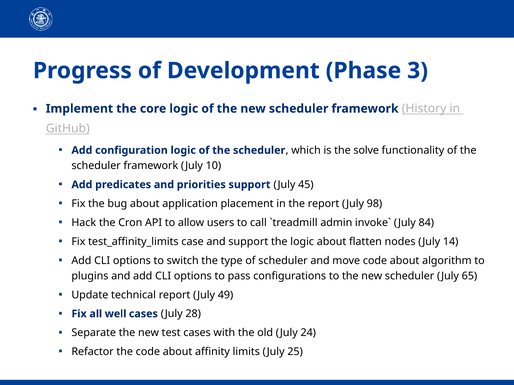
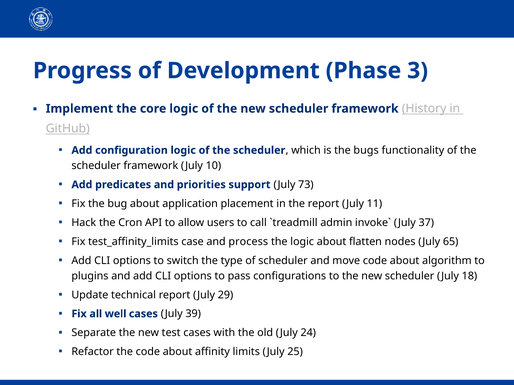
solve: solve -> bugs
45: 45 -> 73
98: 98 -> 11
84: 84 -> 37
and support: support -> process
14: 14 -> 65
65: 65 -> 18
49: 49 -> 29
28: 28 -> 39
